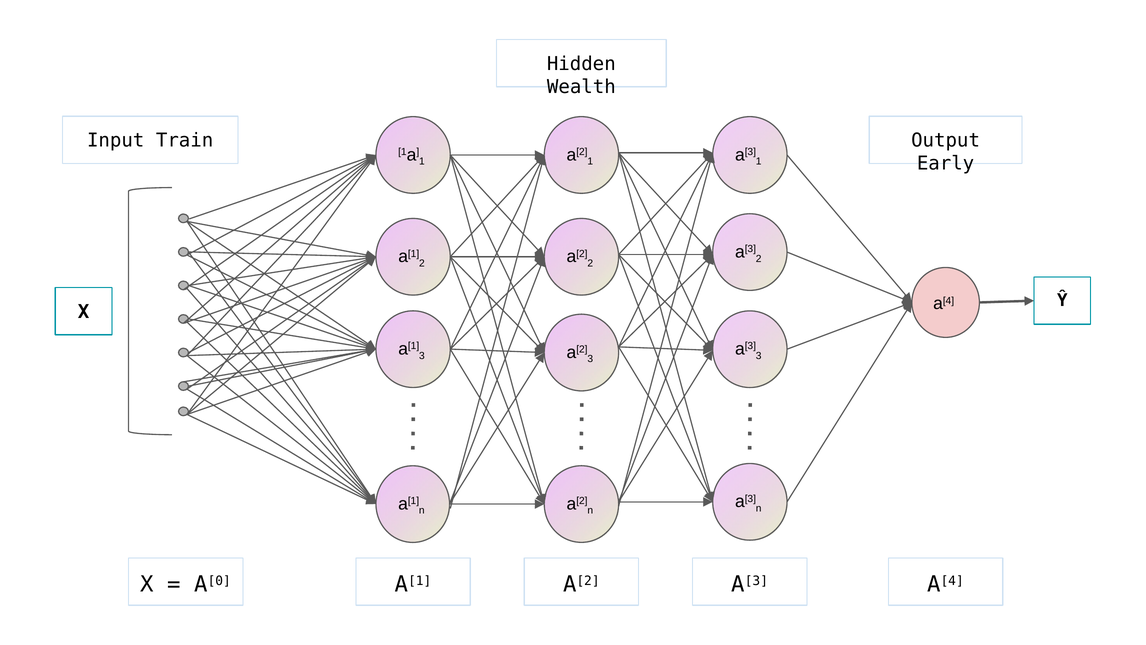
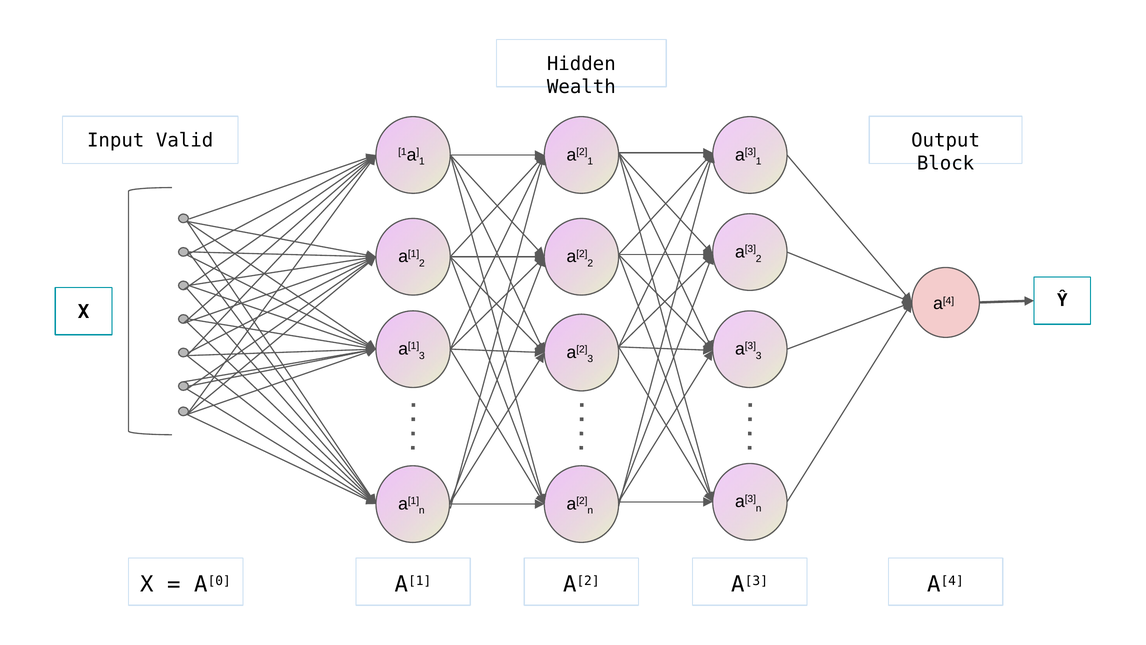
Train: Train -> Valid
Early: Early -> Block
